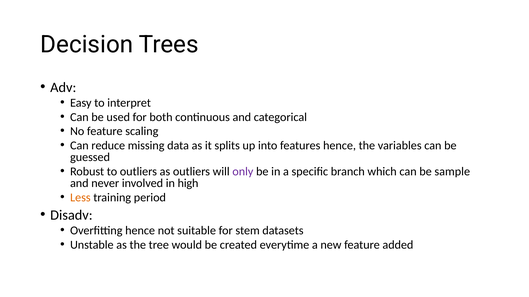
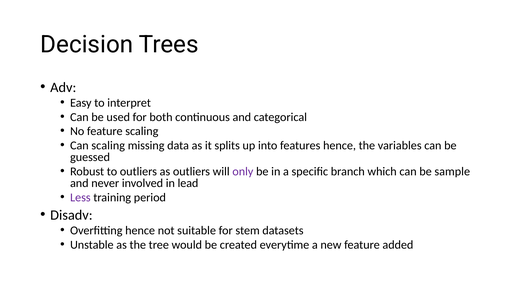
Can reduce: reduce -> scaling
high: high -> lead
Less colour: orange -> purple
